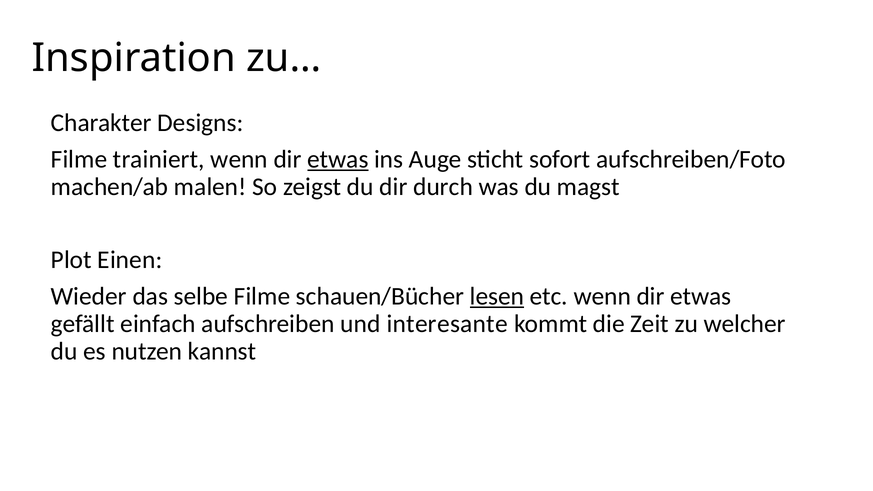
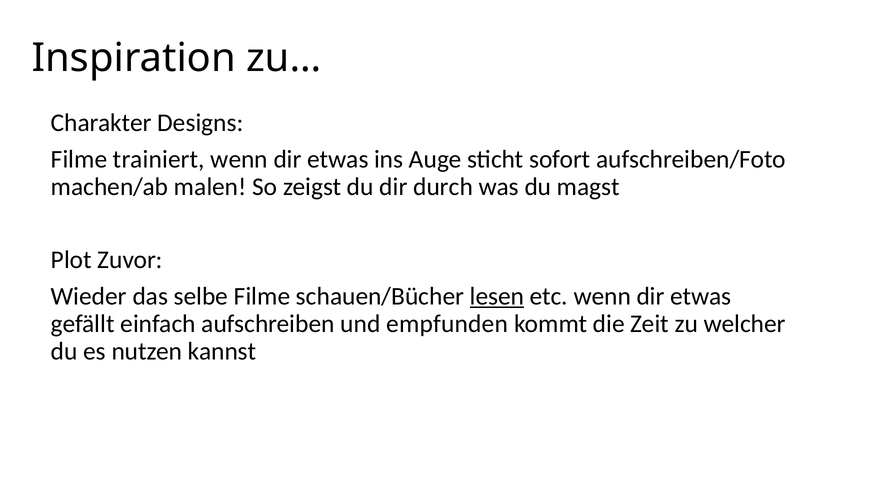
etwas at (338, 159) underline: present -> none
Einen: Einen -> Zuvor
interesante: interesante -> empfunden
